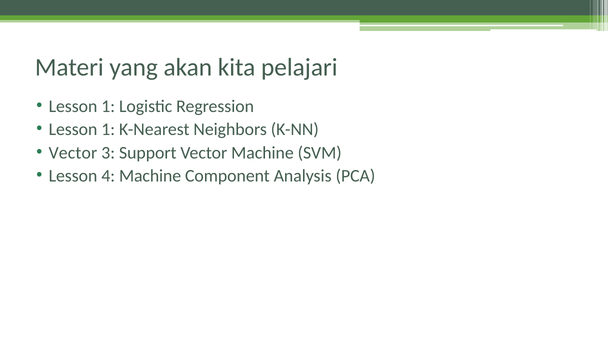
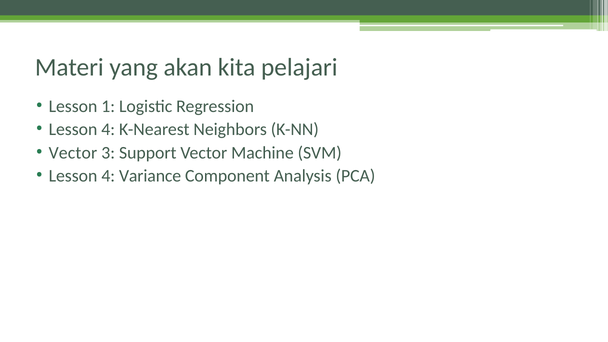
1 at (108, 130): 1 -> 4
4 Machine: Machine -> Variance
